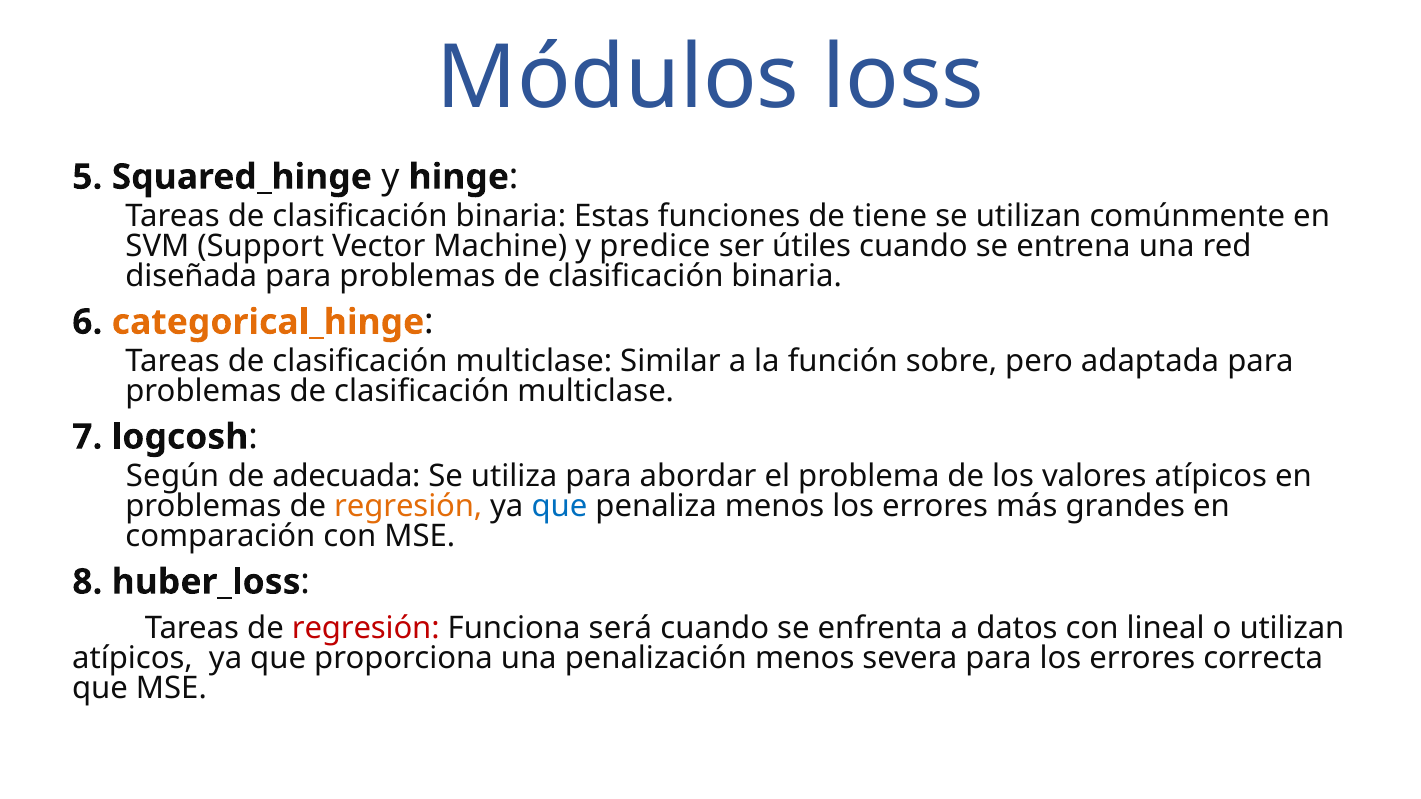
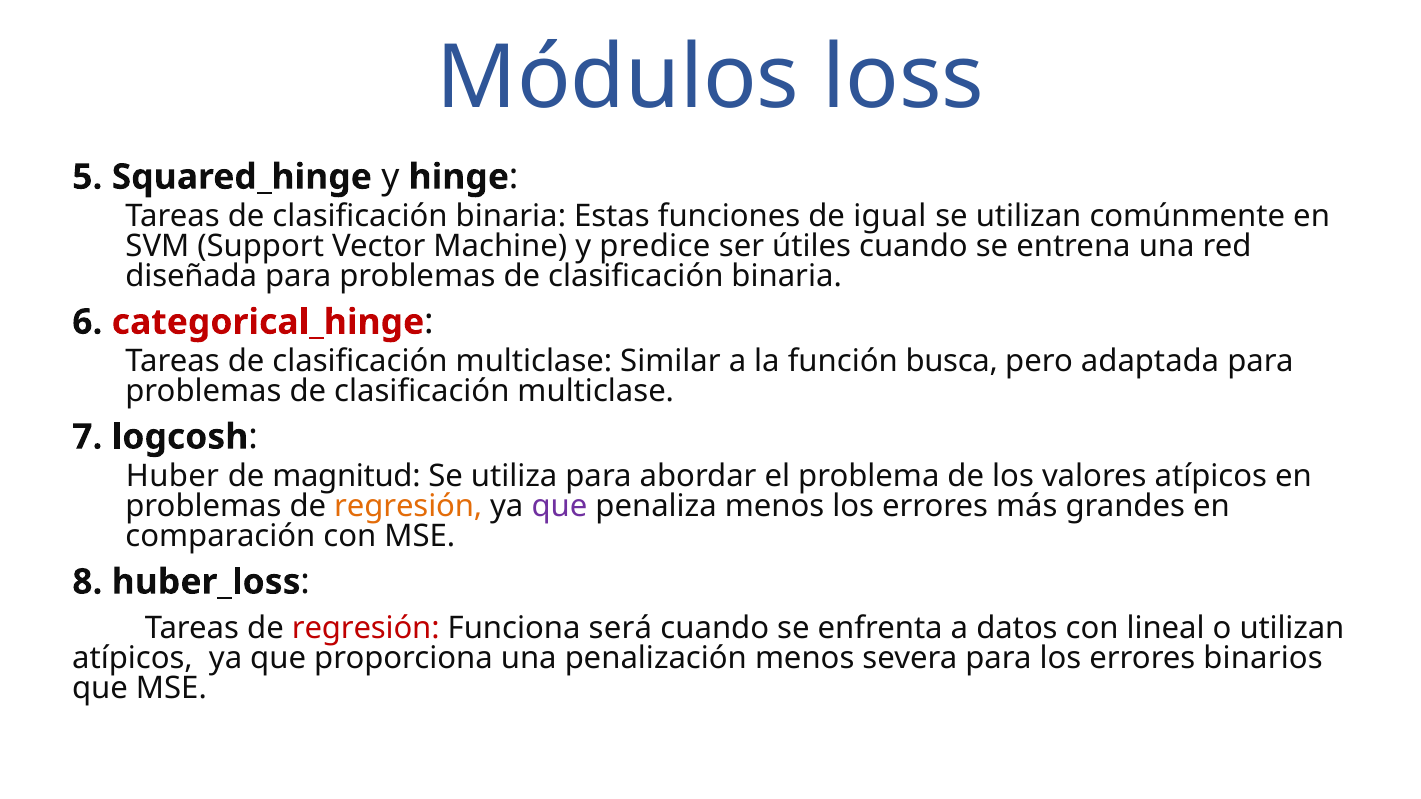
tiene: tiene -> igual
categorical_hinge colour: orange -> red
sobre: sobre -> busca
Según: Según -> Huber
adecuada: adecuada -> magnitud
que at (559, 506) colour: blue -> purple
correcta: correcta -> binarios
